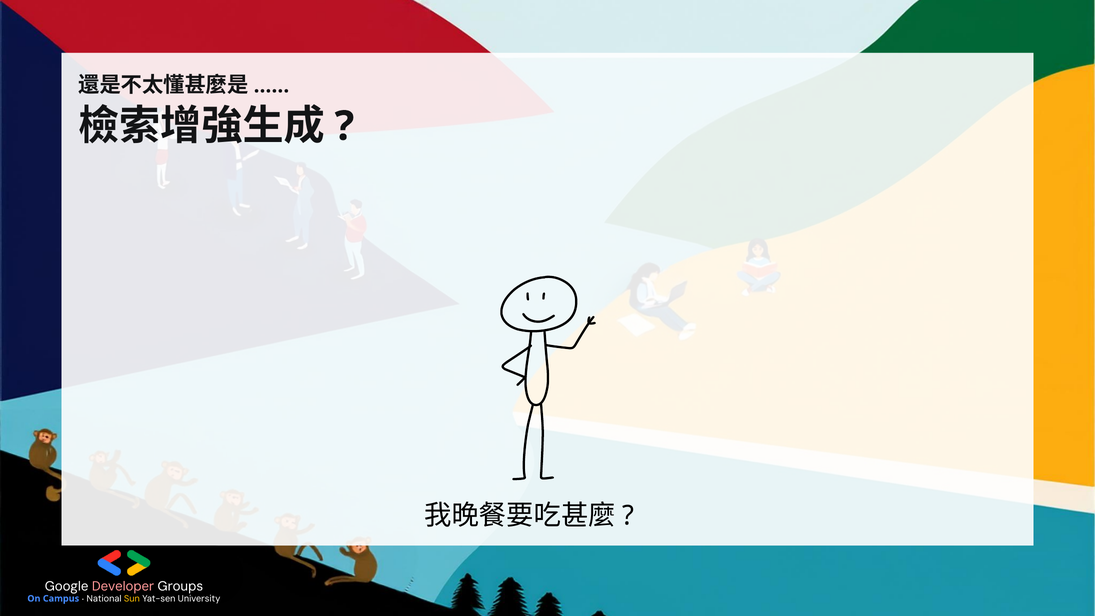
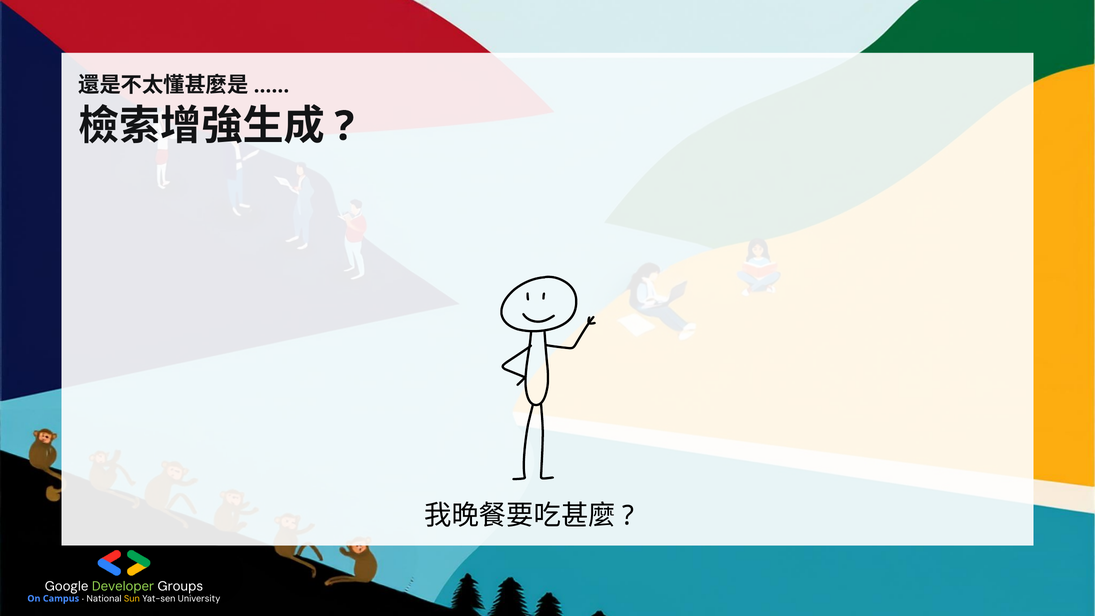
Developer colour: pink -> light green
